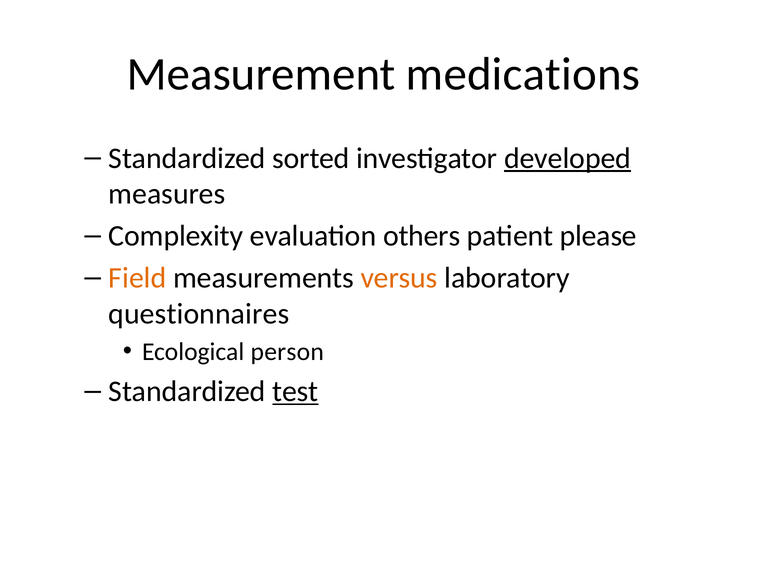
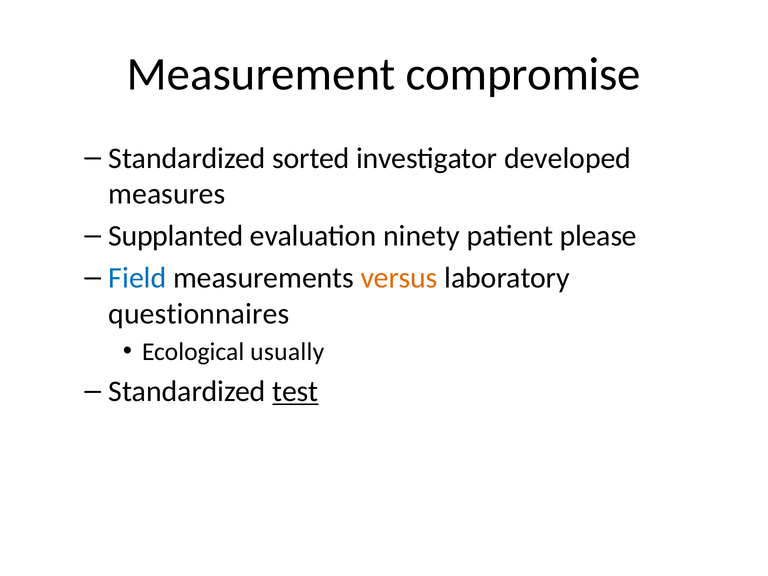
medications: medications -> compromise
developed underline: present -> none
Complexity: Complexity -> Supplanted
others: others -> ninety
Field colour: orange -> blue
person: person -> usually
